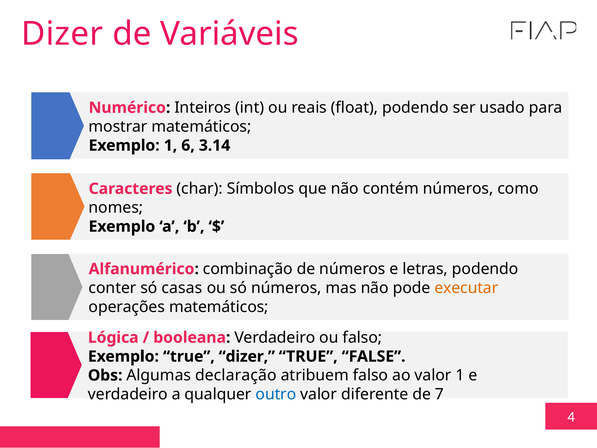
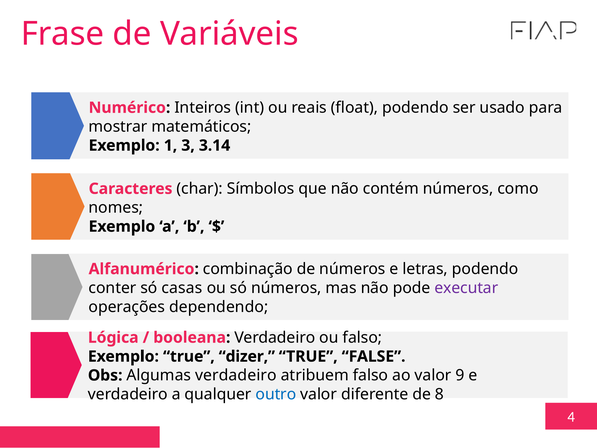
Dizer at (62, 34): Dizer -> Frase
6: 6 -> 3
executar colour: orange -> purple
operações matemáticos: matemáticos -> dependendo
Algumas declaração: declaração -> verdadeiro
valor 1: 1 -> 9
7: 7 -> 8
